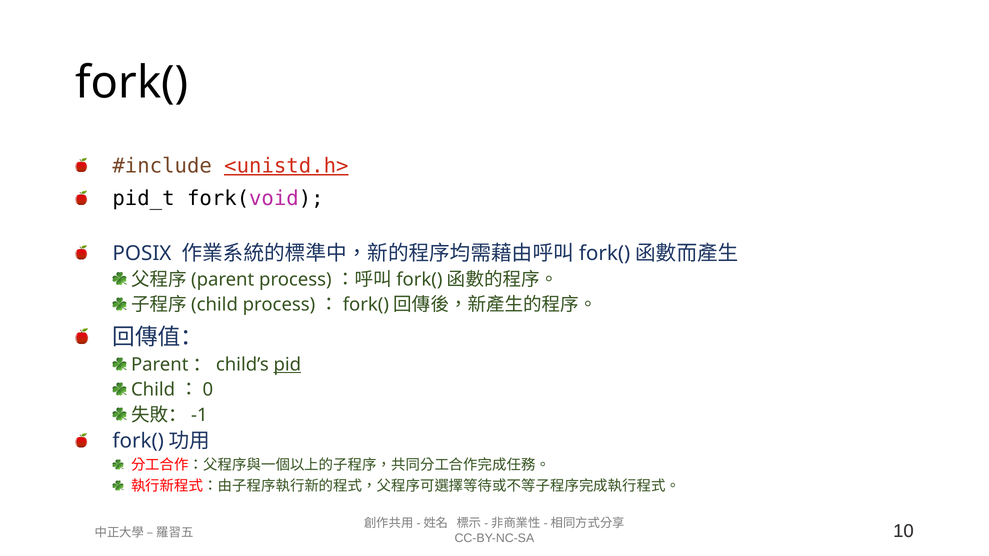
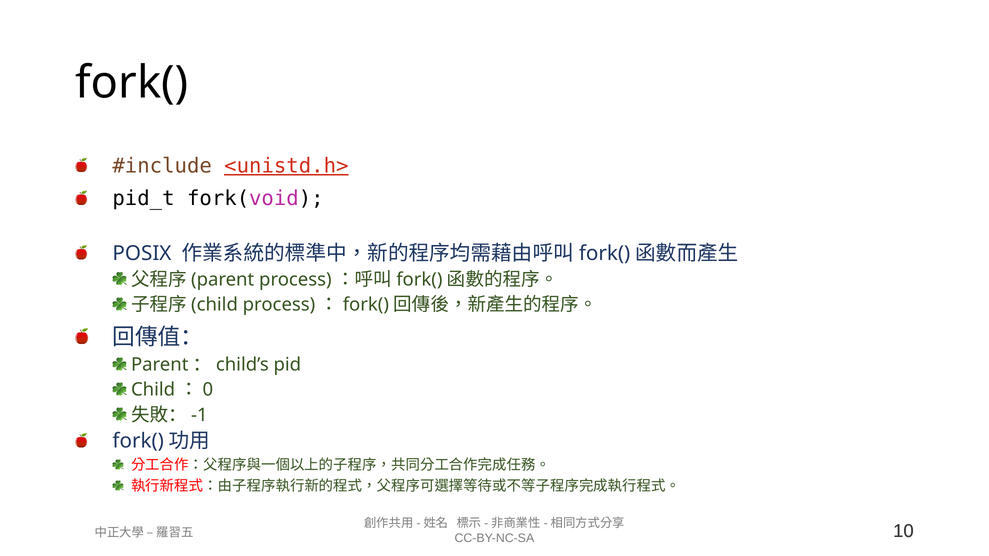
pid underline: present -> none
